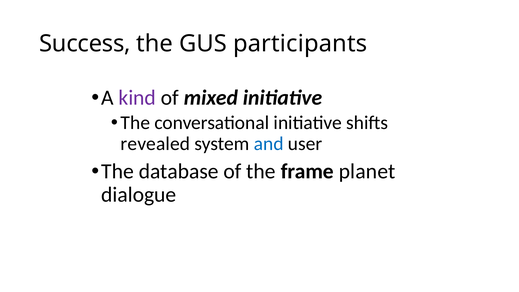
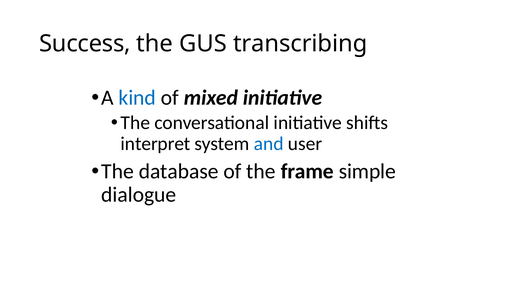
participants: participants -> transcribing
kind colour: purple -> blue
revealed: revealed -> interpret
planet: planet -> simple
